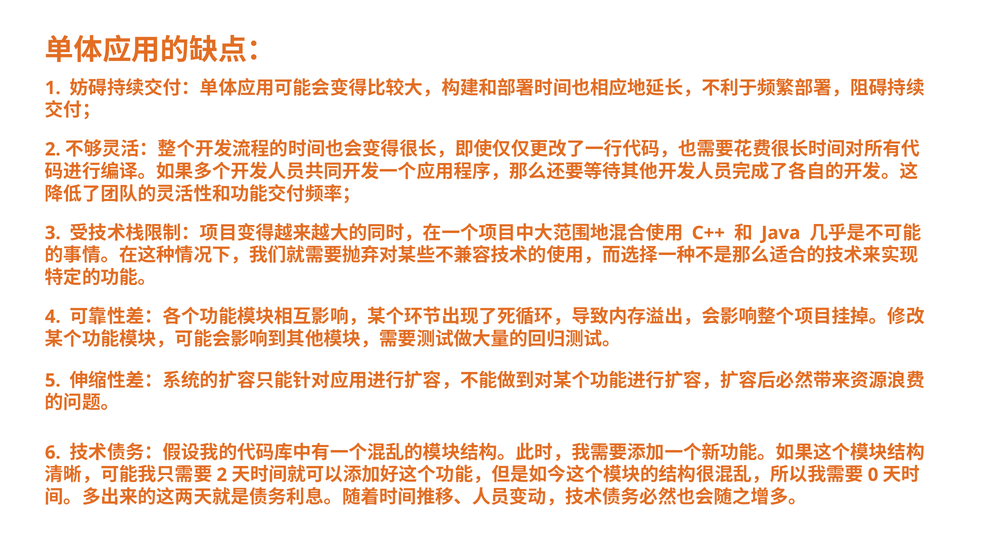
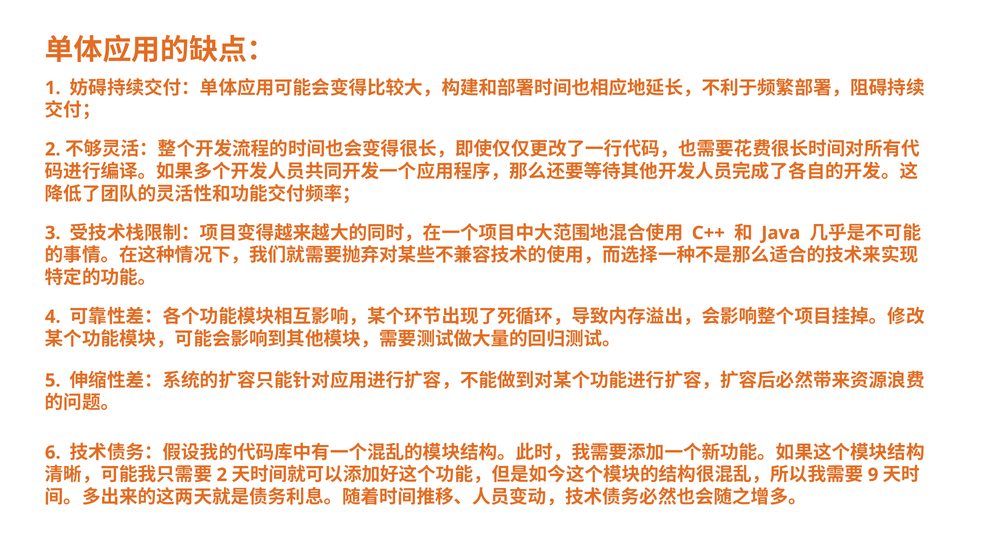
0: 0 -> 9
